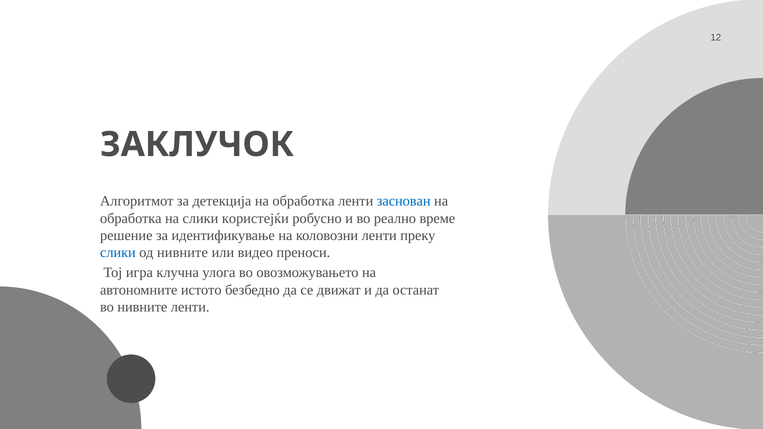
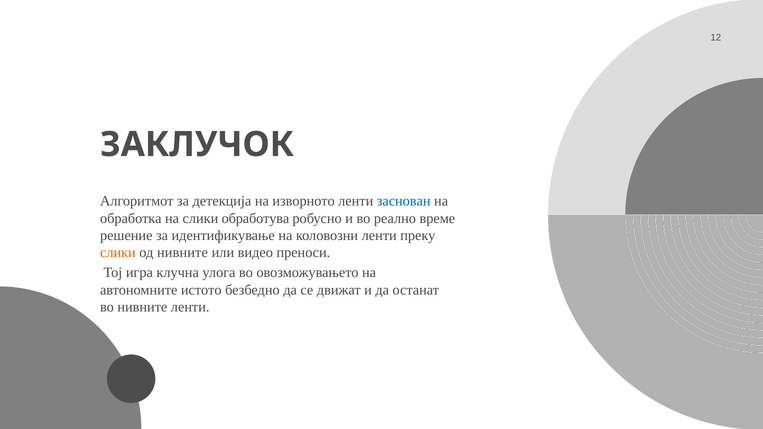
детекција на обработка: обработка -> изворното
користејќи: користејќи -> обработува
слики at (118, 253) colour: blue -> orange
